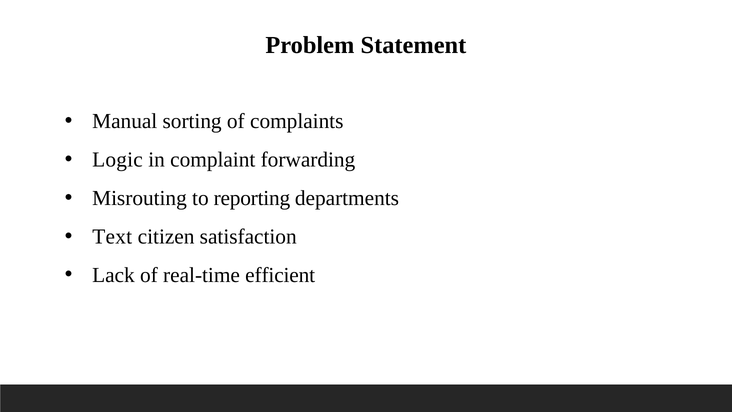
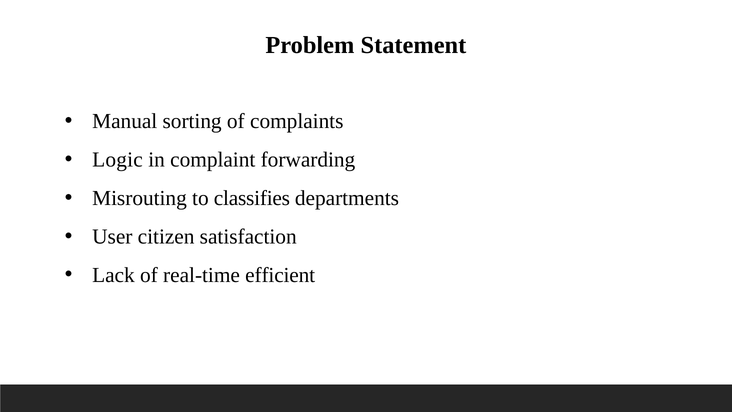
reporting: reporting -> classifies
Text: Text -> User
